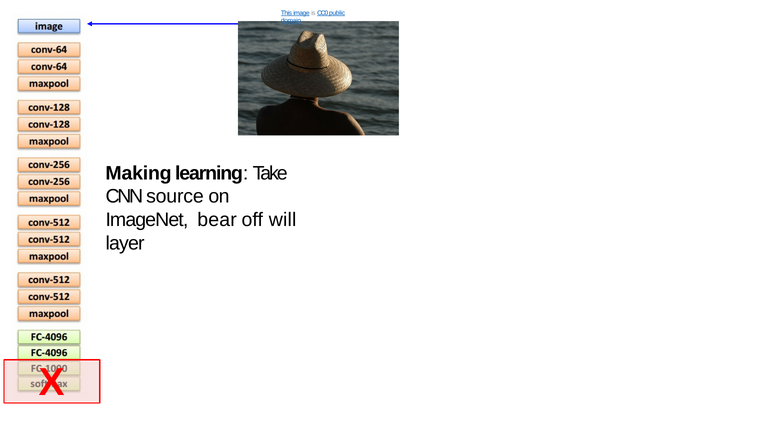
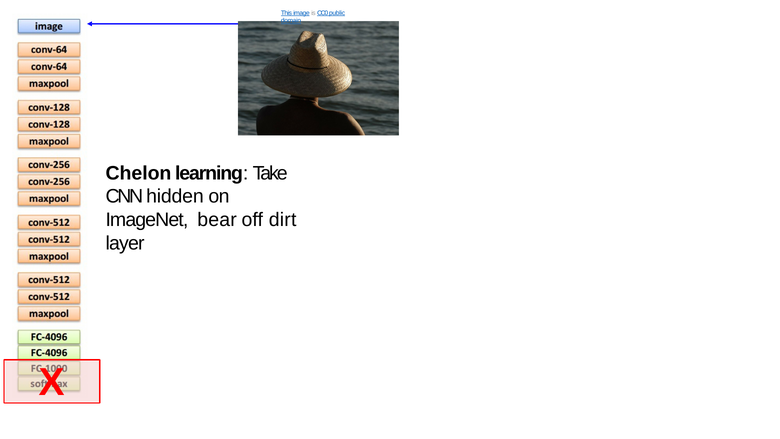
Making: Making -> Chelon
source: source -> hidden
will: will -> dirt
